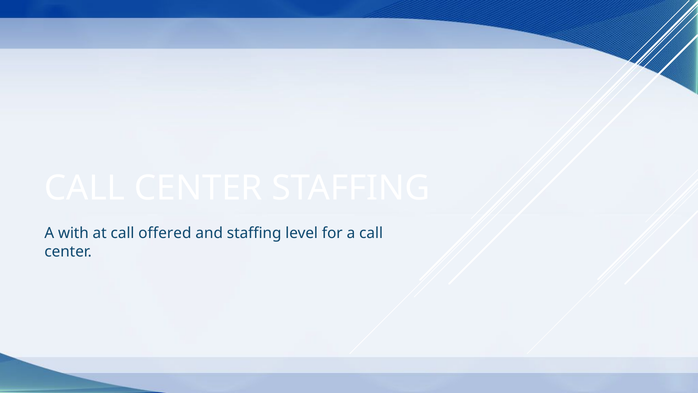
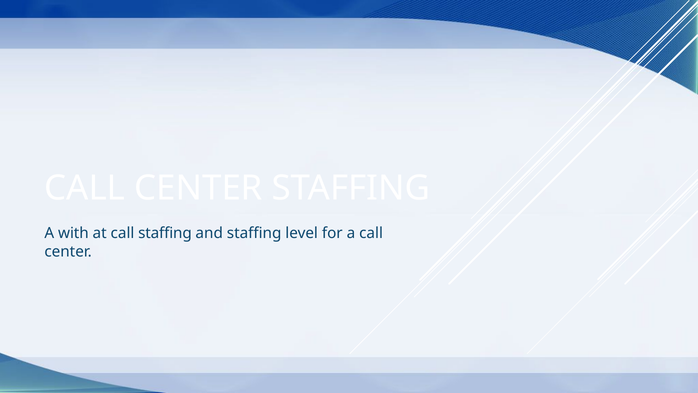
call offered: offered -> staffing
